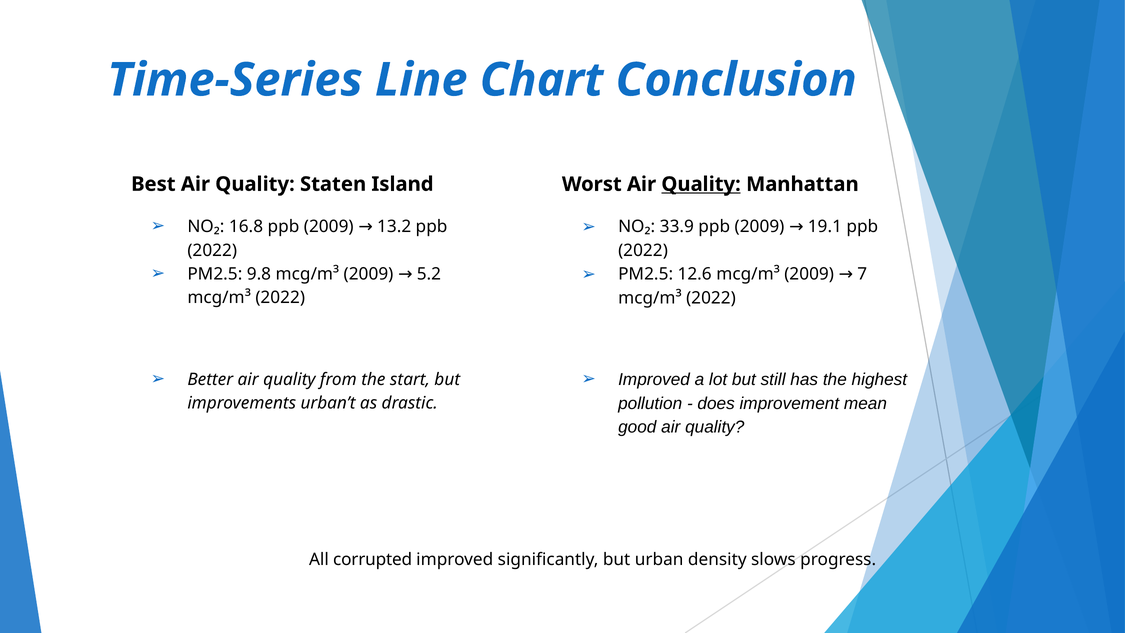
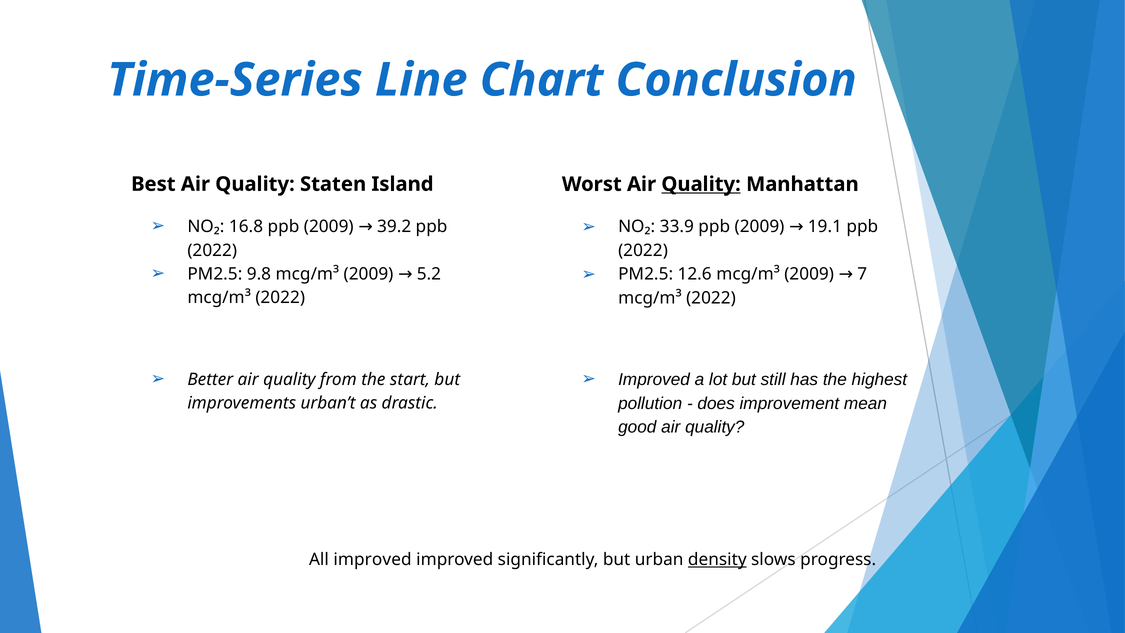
13.2: 13.2 -> 39.2
All corrupted: corrupted -> improved
density underline: none -> present
